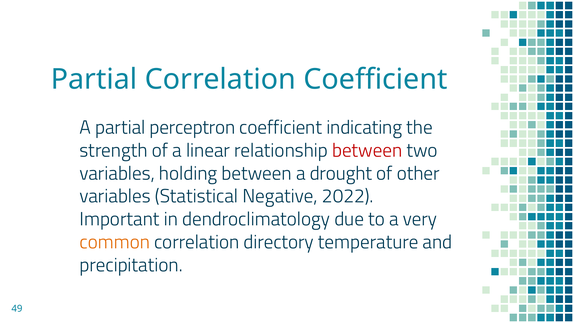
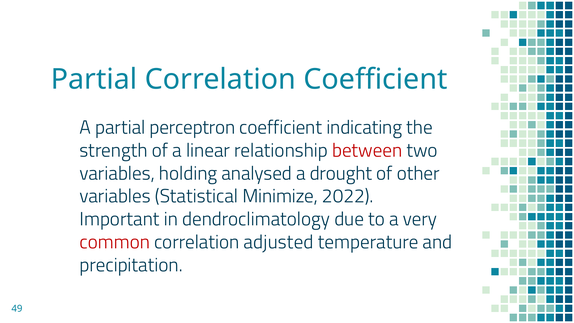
holding between: between -> analysed
Negative: Negative -> Minimize
common colour: orange -> red
directory: directory -> adjusted
